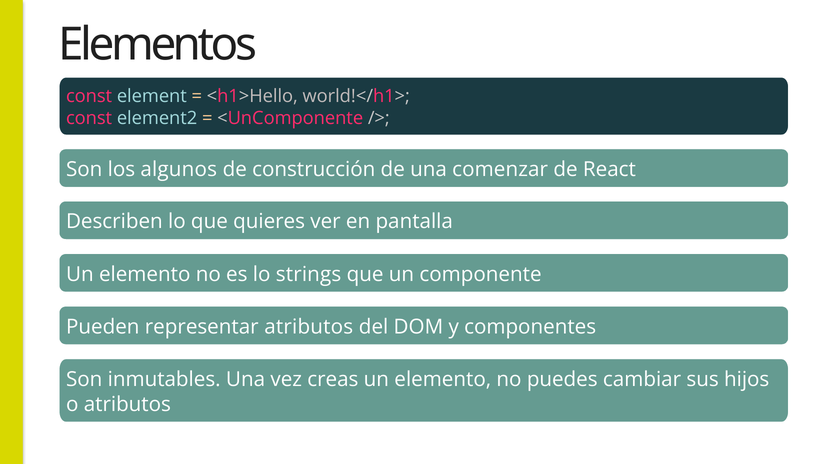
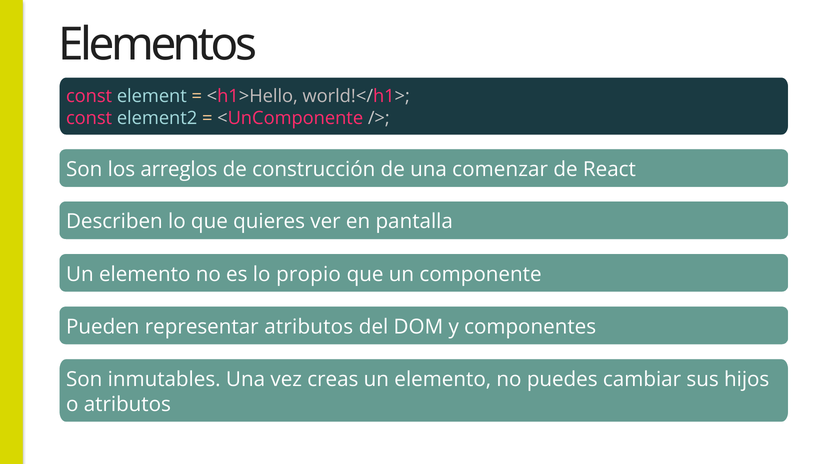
algunos: algunos -> arreglos
strings: strings -> propio
